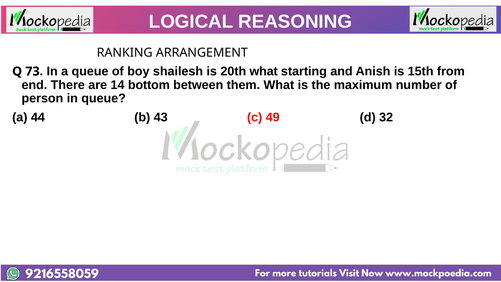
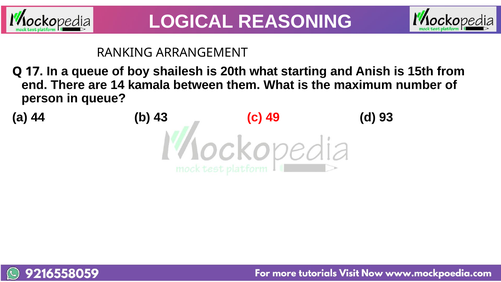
73: 73 -> 17
bottom: bottom -> kamala
32: 32 -> 93
